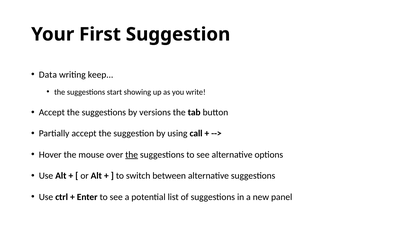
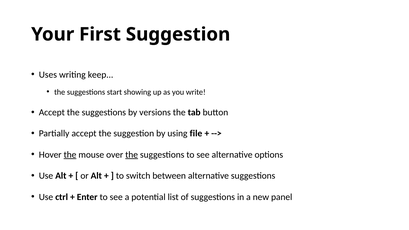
Data: Data -> Uses
call: call -> file
the at (70, 155) underline: none -> present
